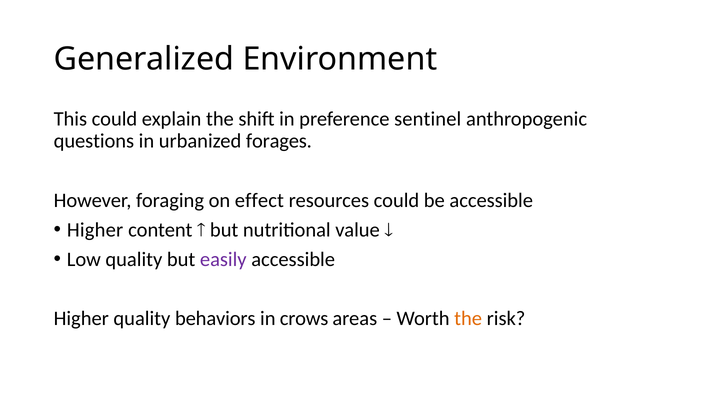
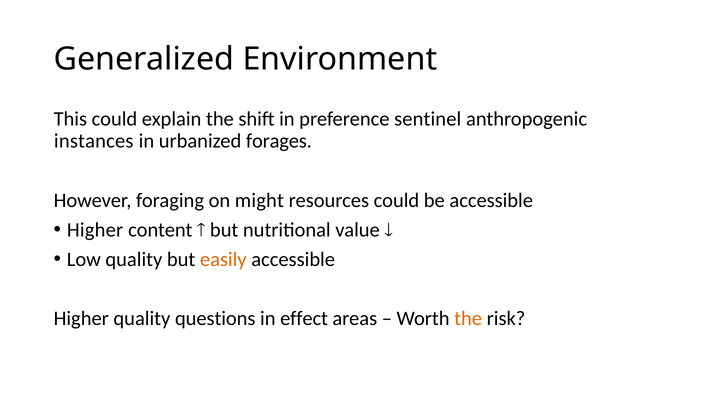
questions: questions -> instances
effect: effect -> might
easily colour: purple -> orange
behaviors: behaviors -> questions
crows: crows -> effect
